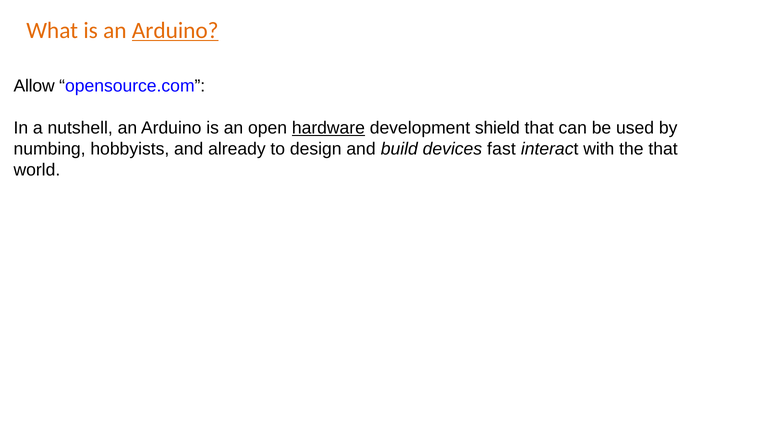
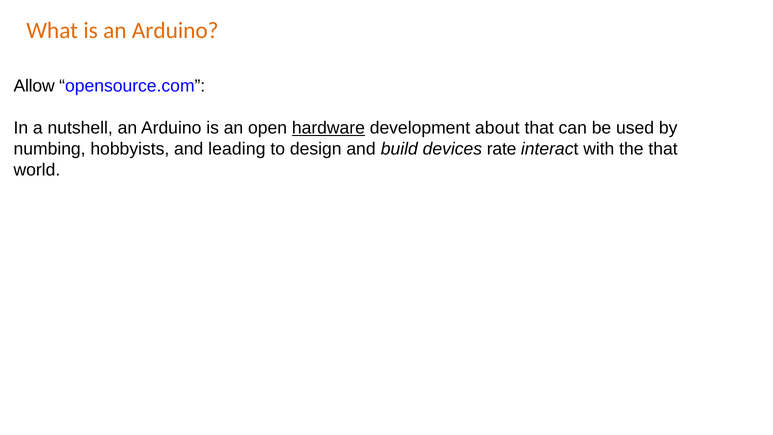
Arduino at (175, 30) underline: present -> none
shield: shield -> about
already: already -> leading
fast: fast -> rate
